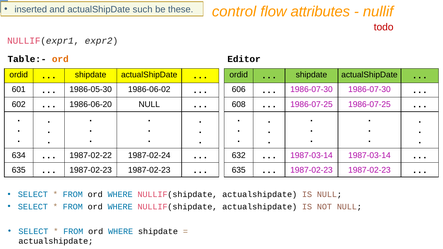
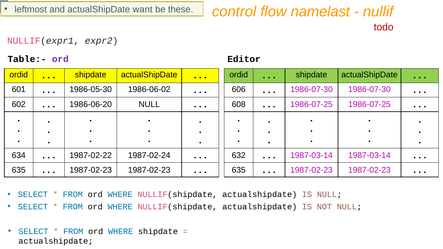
inserted: inserted -> leftmost
such: such -> want
attributes: attributes -> namelast
ord at (60, 59) colour: orange -> purple
